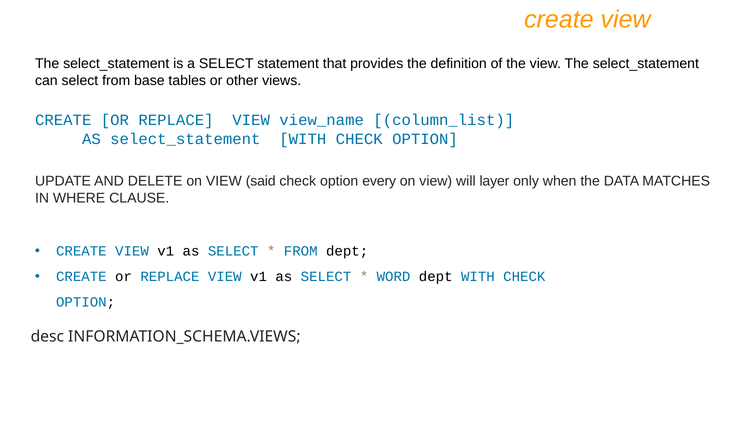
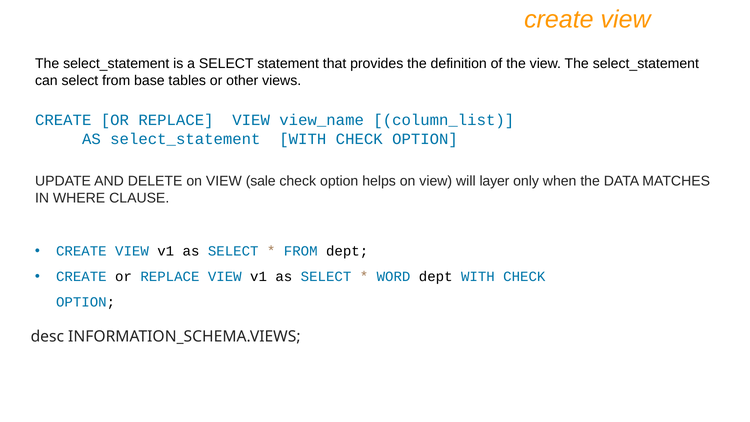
said: said -> sale
every: every -> helps
